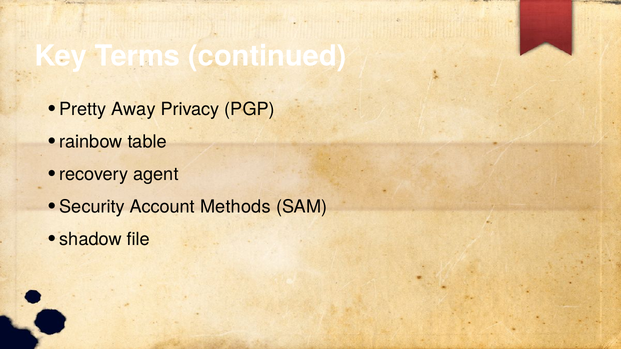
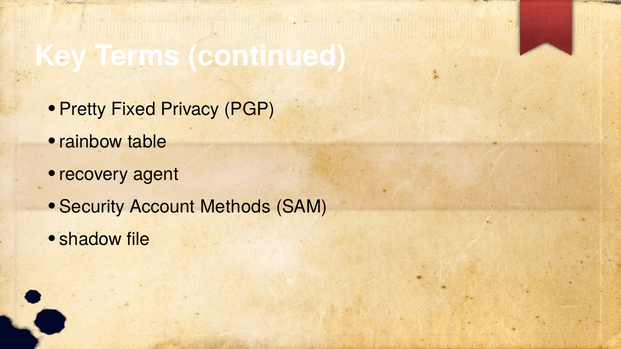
Away: Away -> Fixed
